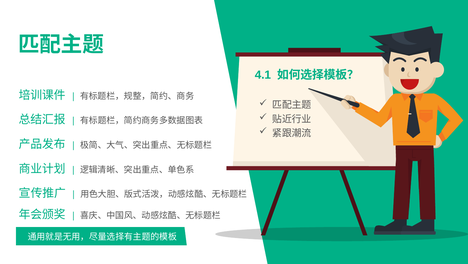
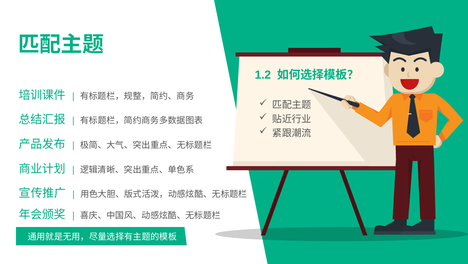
4.1: 4.1 -> 1.2
